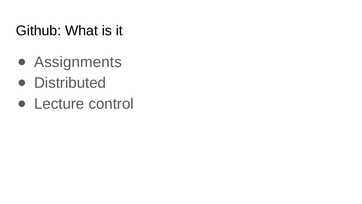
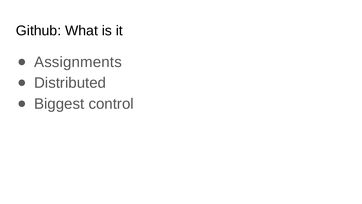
Lecture: Lecture -> Biggest
